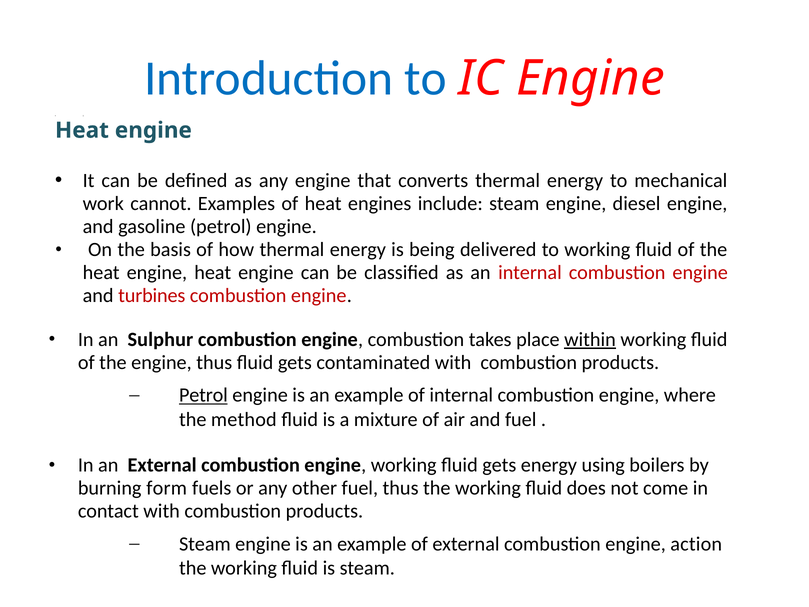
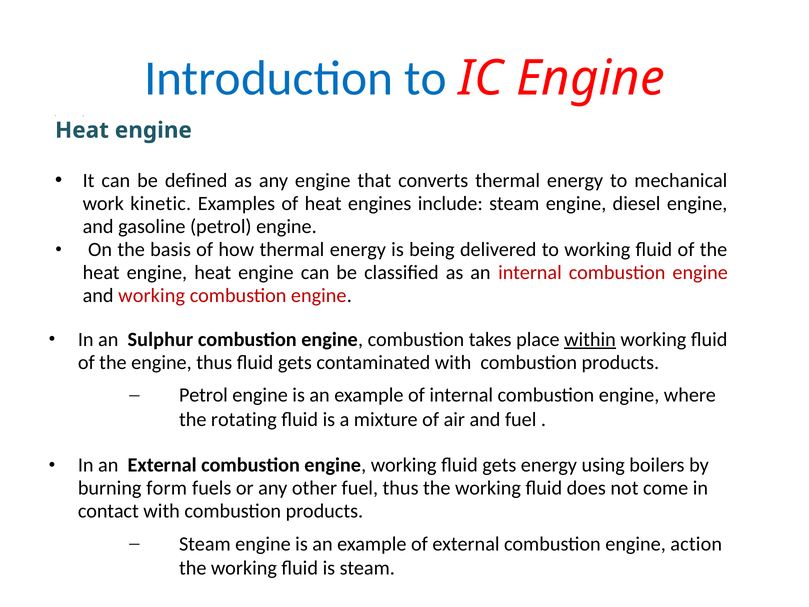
cannot: cannot -> kinetic
and turbines: turbines -> working
Petrol at (203, 395) underline: present -> none
method: method -> rotating
